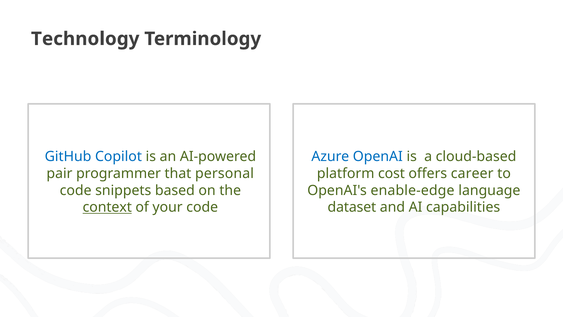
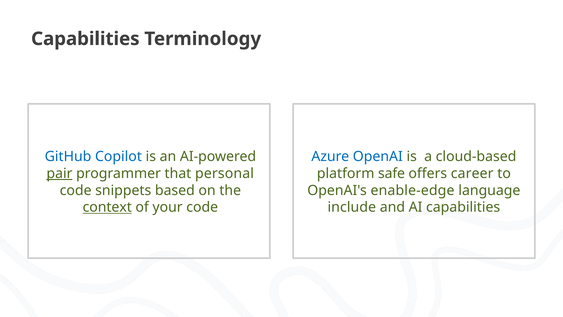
Technology at (85, 39): Technology -> Capabilities
pair underline: none -> present
cost: cost -> safe
dataset: dataset -> include
